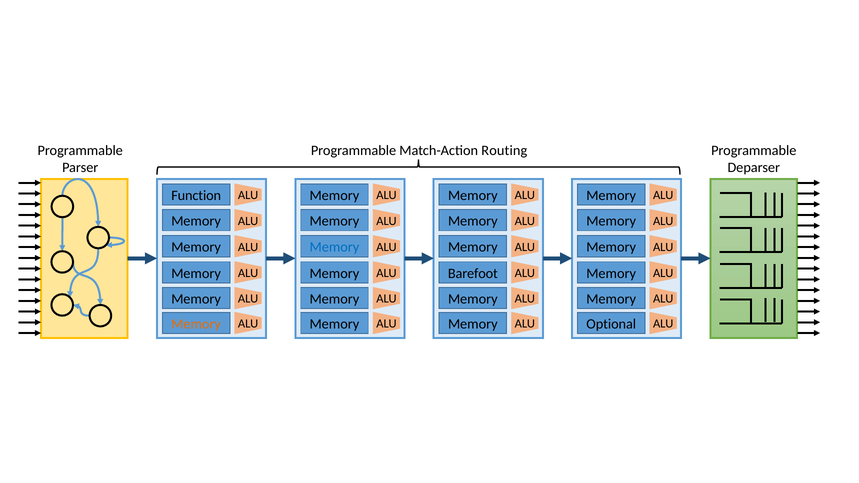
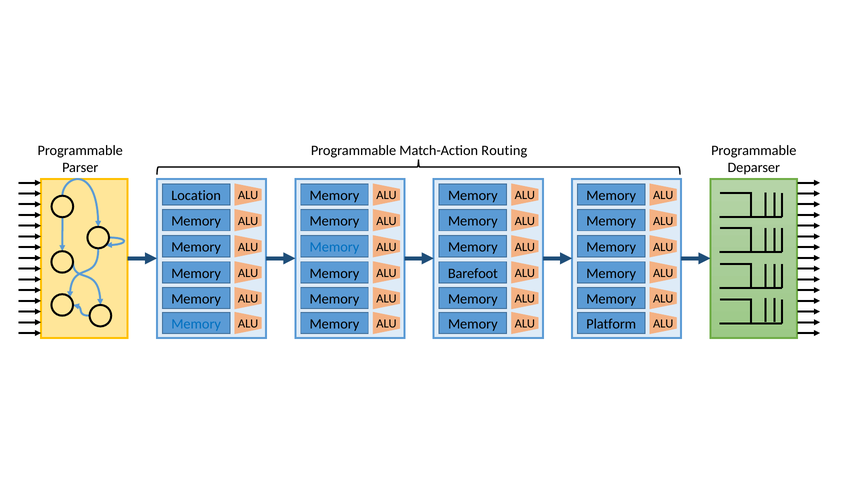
Function: Function -> Location
Memory at (196, 324) colour: orange -> blue
Optional: Optional -> Platform
